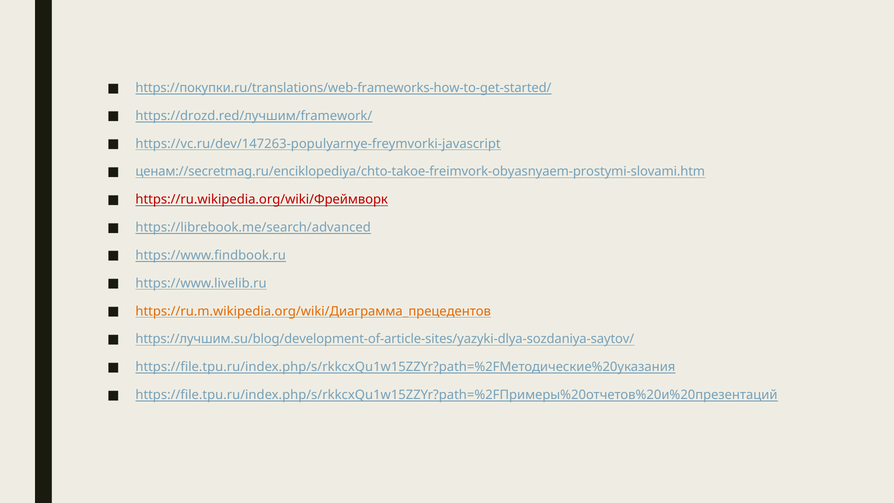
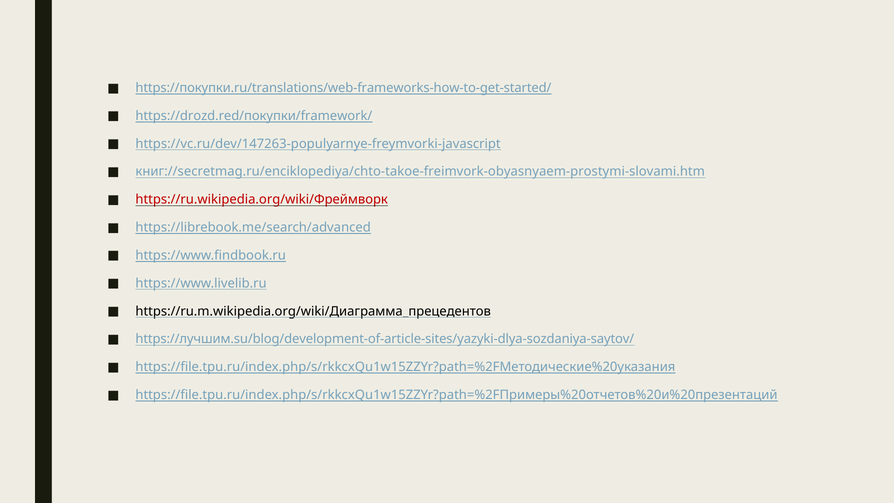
https://drozd.red/лучшим/framework/: https://drozd.red/лучшим/framework/ -> https://drozd.red/покупки/framework/
ценам://secretmag.ru/enciklopediya/chto-takoe-freimvork-obyasnyaem-prostymi-slovami.htm: ценам://secretmag.ru/enciklopediya/chto-takoe-freimvork-obyasnyaem-prostymi-slovami.htm -> книг://secretmag.ru/enciklopediya/chto-takoe-freimvork-obyasnyaem-prostymi-slovami.htm
https://ru.m.wikipedia.org/wiki/Диаграмма_прецедентов colour: orange -> black
